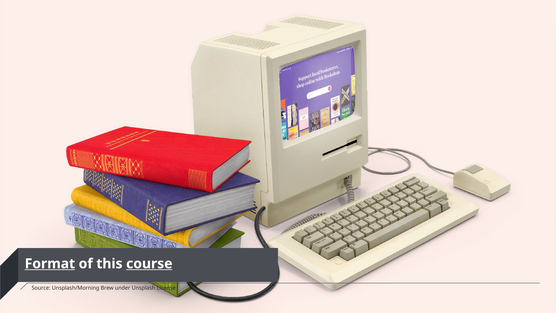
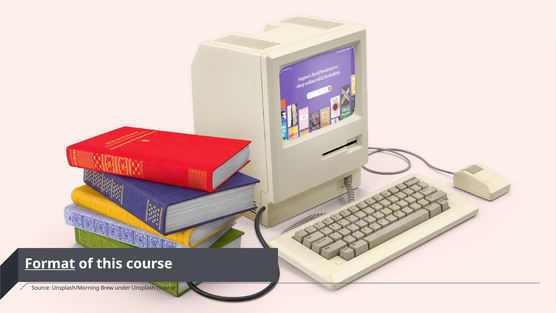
course underline: present -> none
